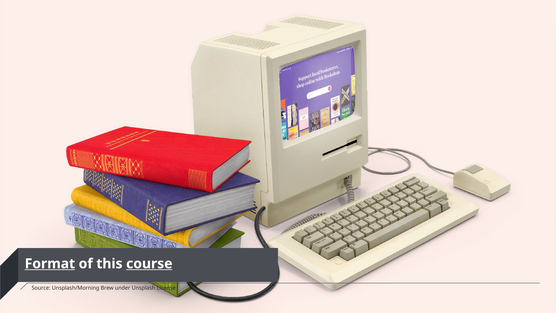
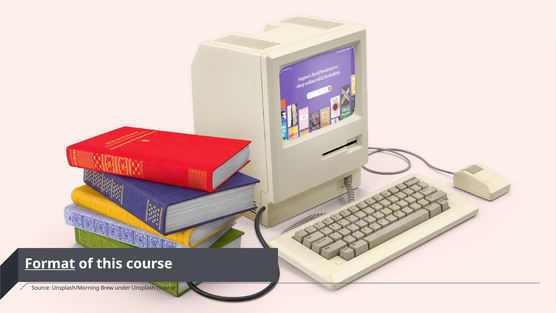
course underline: present -> none
